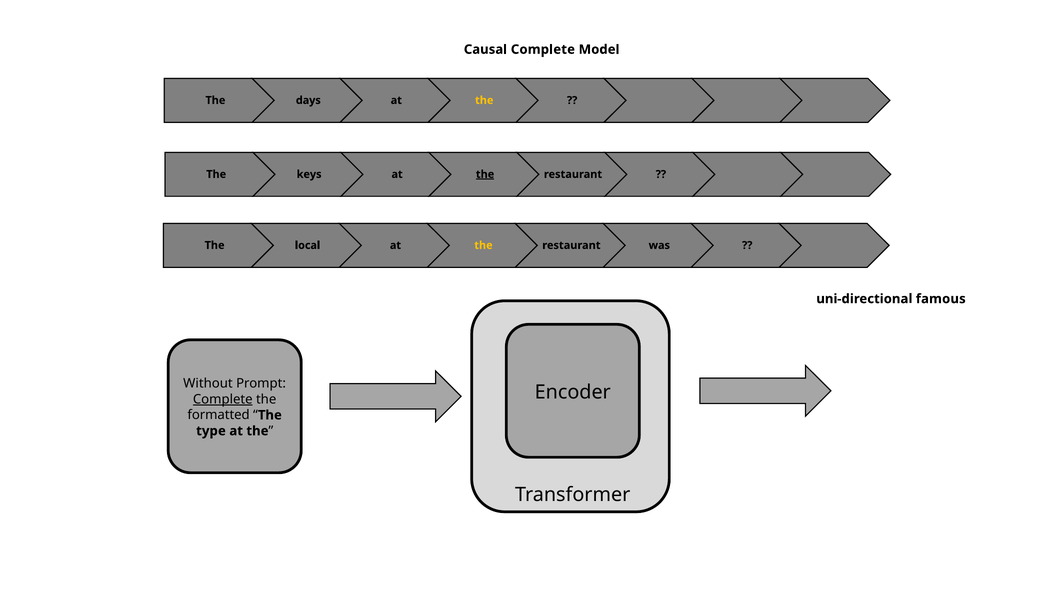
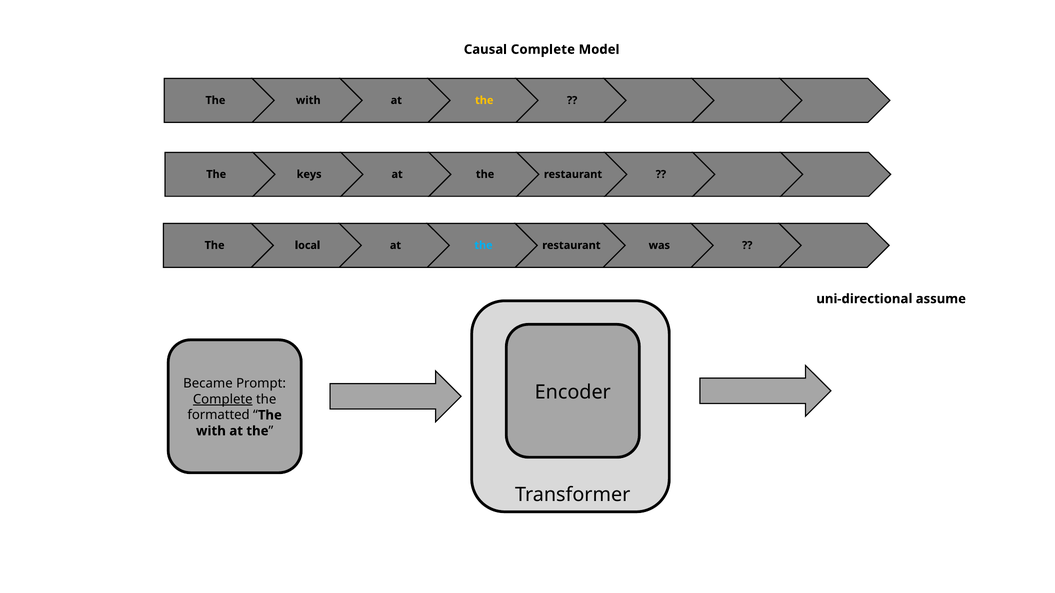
days at (308, 100): days -> with
the at (485, 174) underline: present -> none
the at (483, 245) colour: yellow -> light blue
famous: famous -> assume
Without: Without -> Became
type at (211, 431): type -> with
